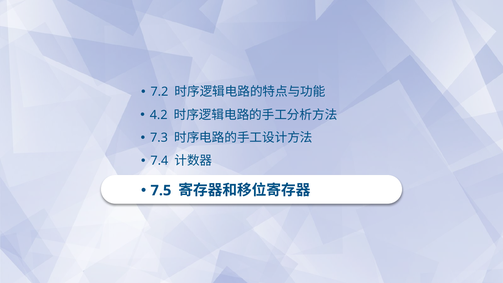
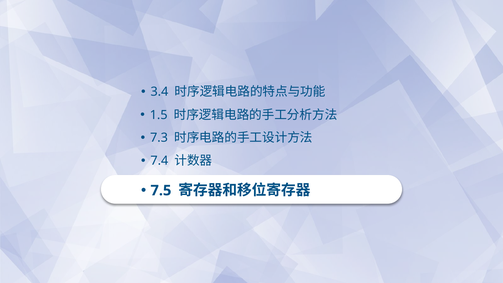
7.2: 7.2 -> 3.4
4.2: 4.2 -> 1.5
